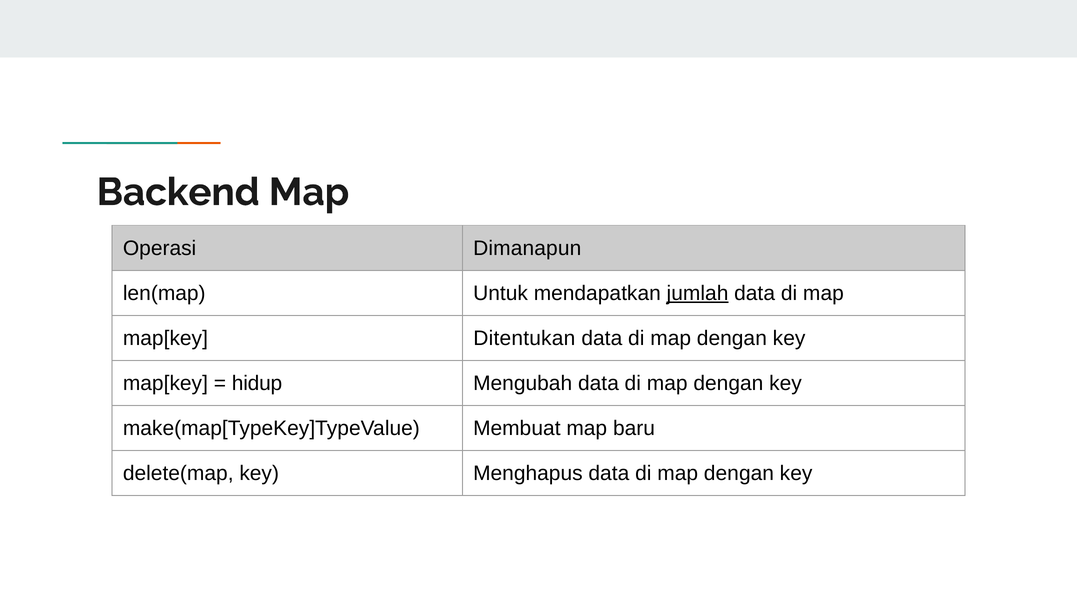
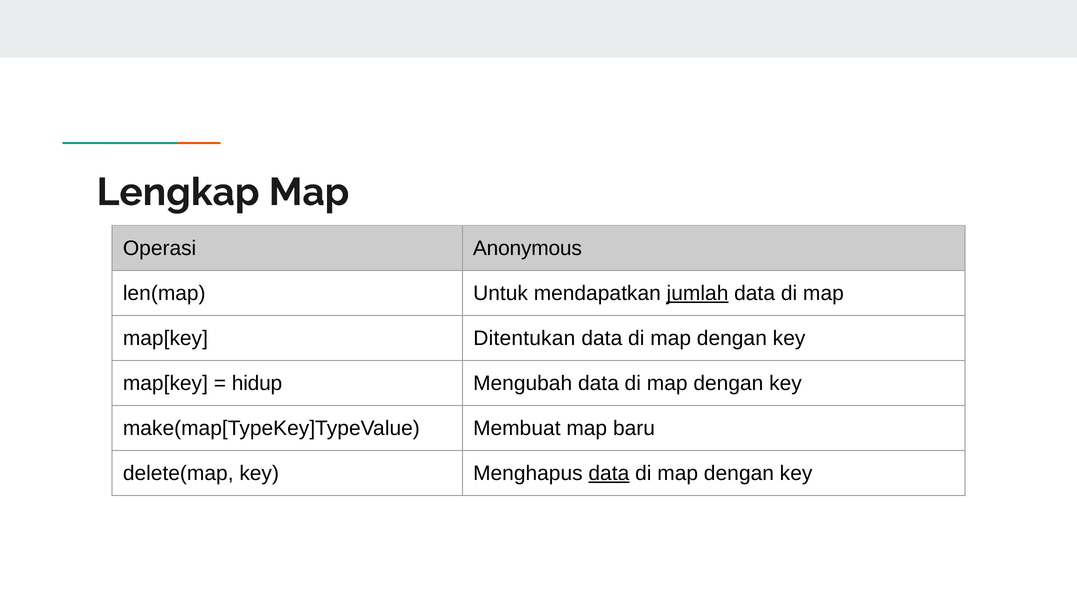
Backend: Backend -> Lengkap
Dimanapun: Dimanapun -> Anonymous
data at (609, 473) underline: none -> present
